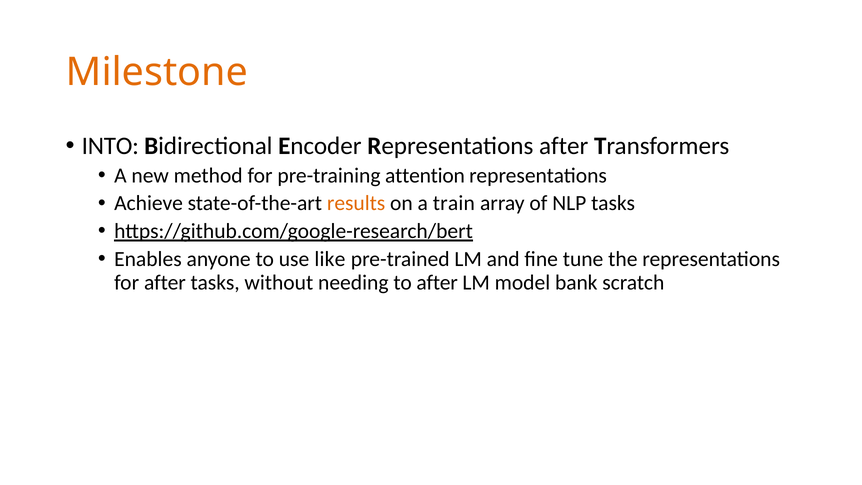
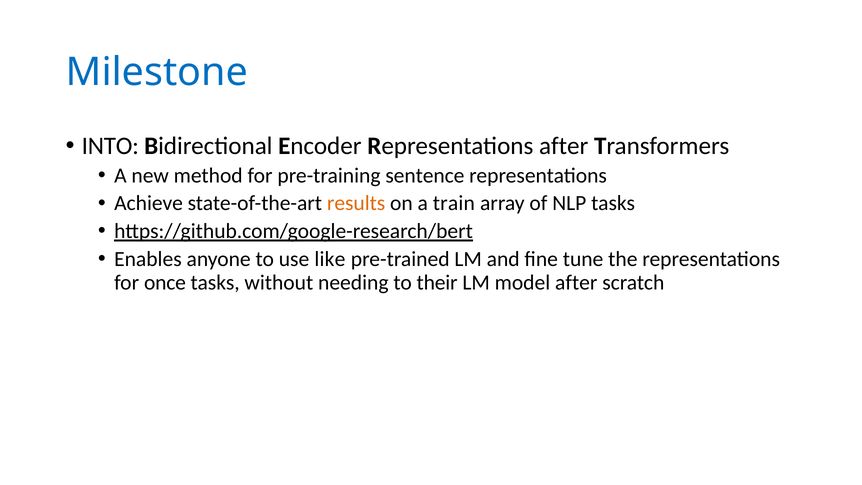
Milestone colour: orange -> blue
attention: attention -> sentence
for after: after -> once
to after: after -> their
model bank: bank -> after
